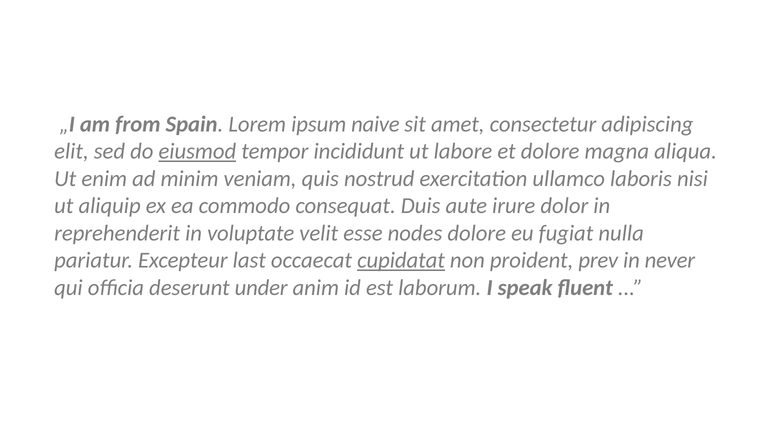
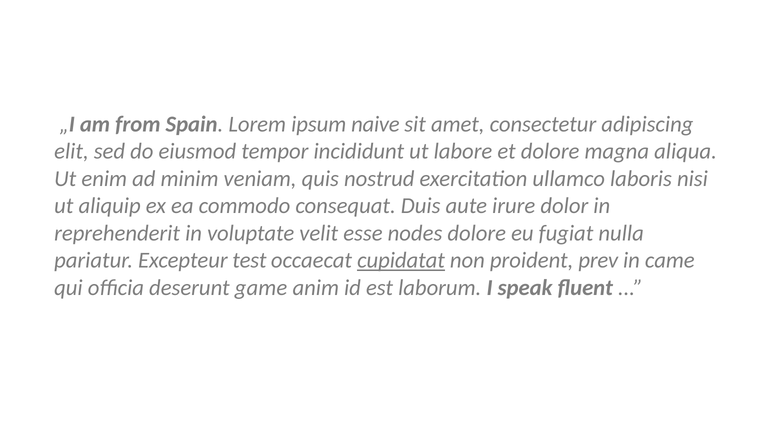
eiusmod underline: present -> none
last: last -> test
never: never -> came
under: under -> game
